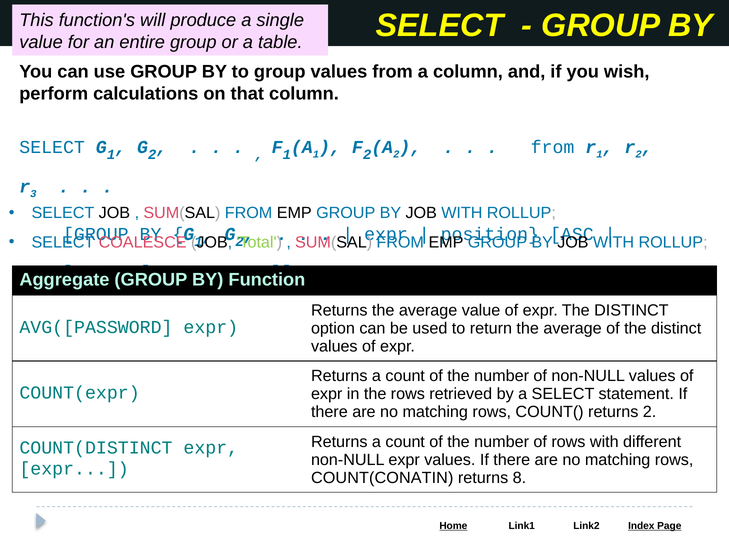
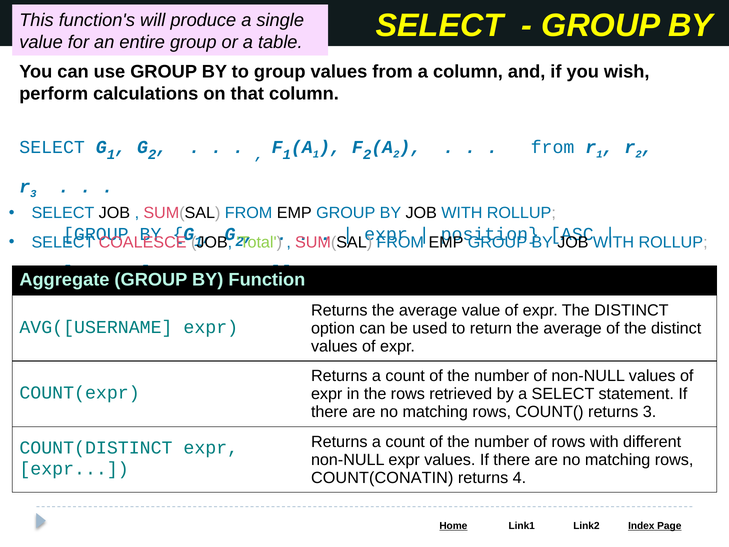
AVG([PASSWORD: AVG([PASSWORD -> AVG([USERNAME
returns 2: 2 -> 3
8: 8 -> 4
